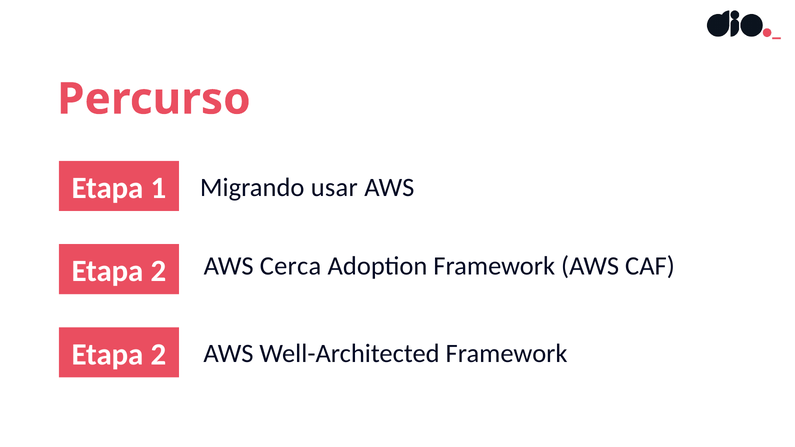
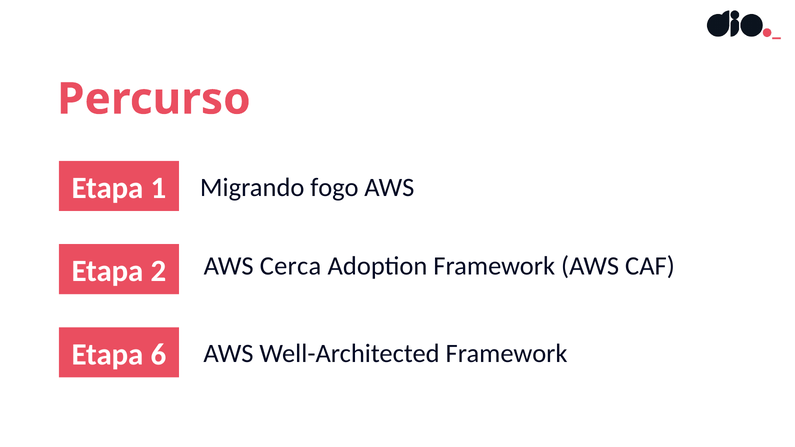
usar: usar -> fogo
2 at (158, 355): 2 -> 6
